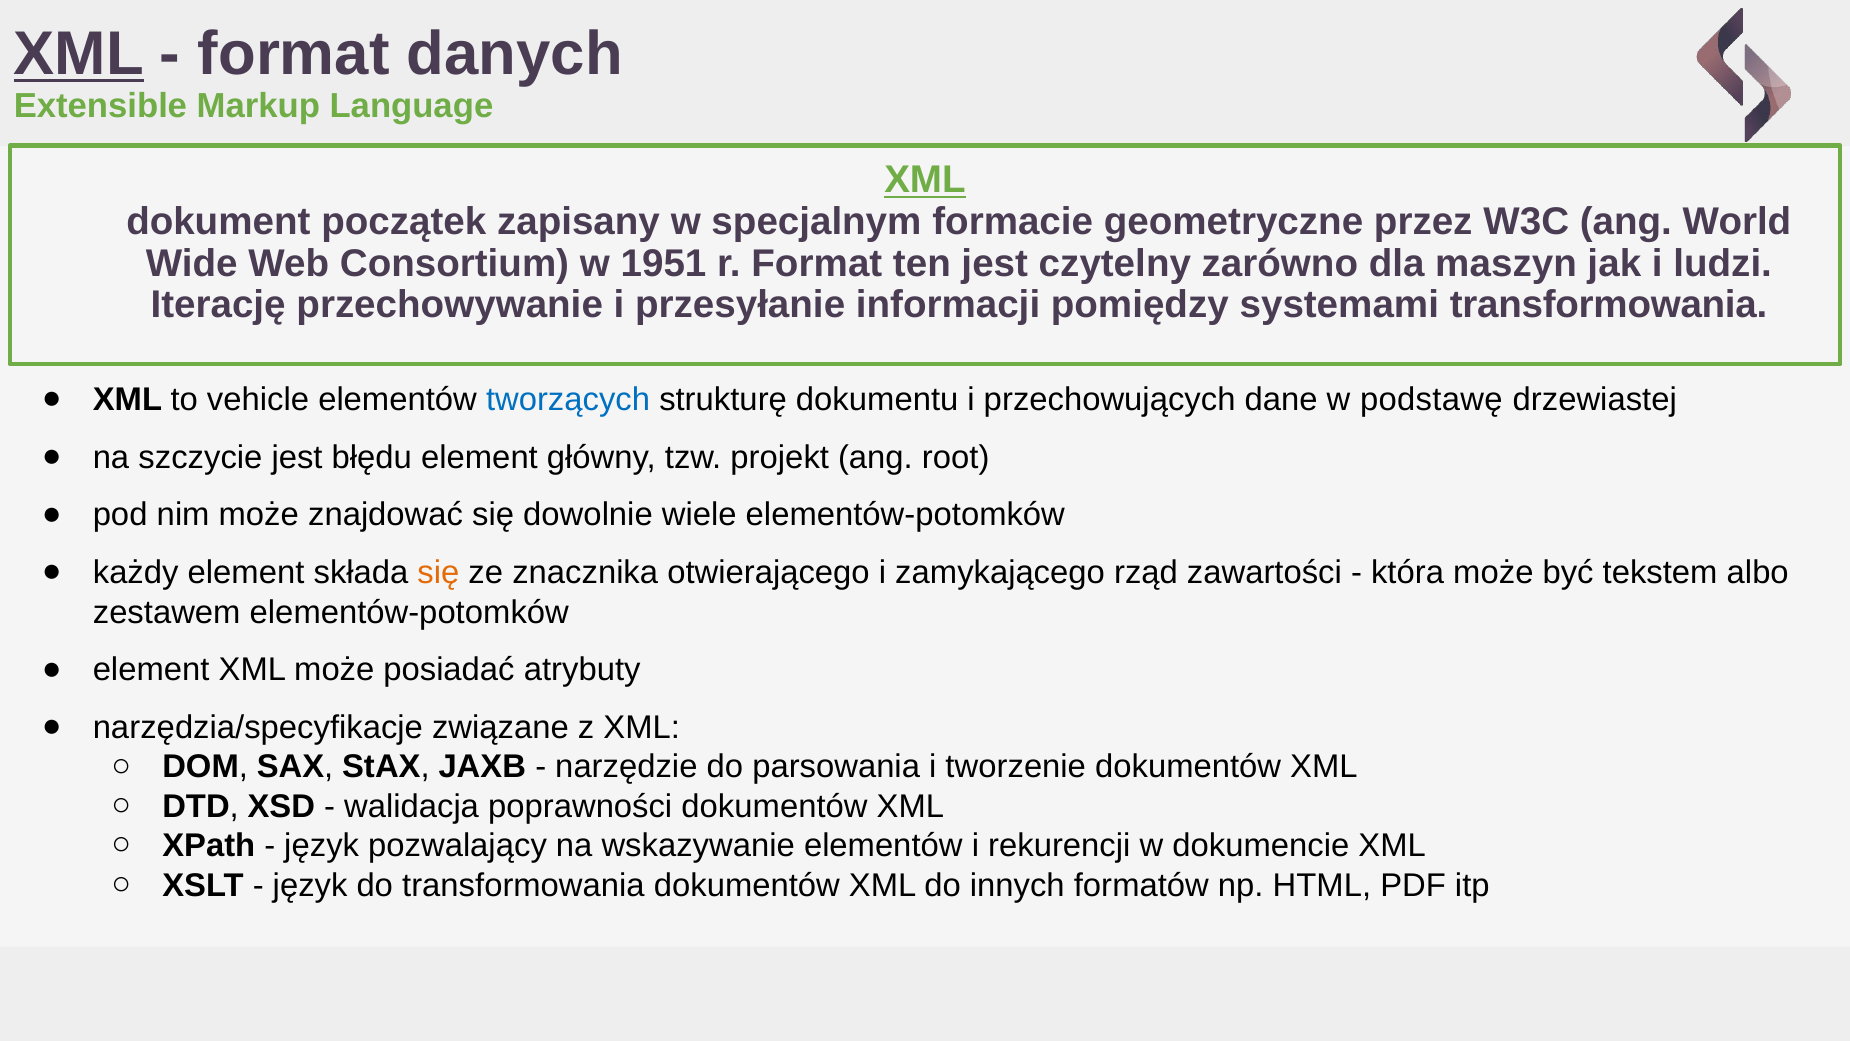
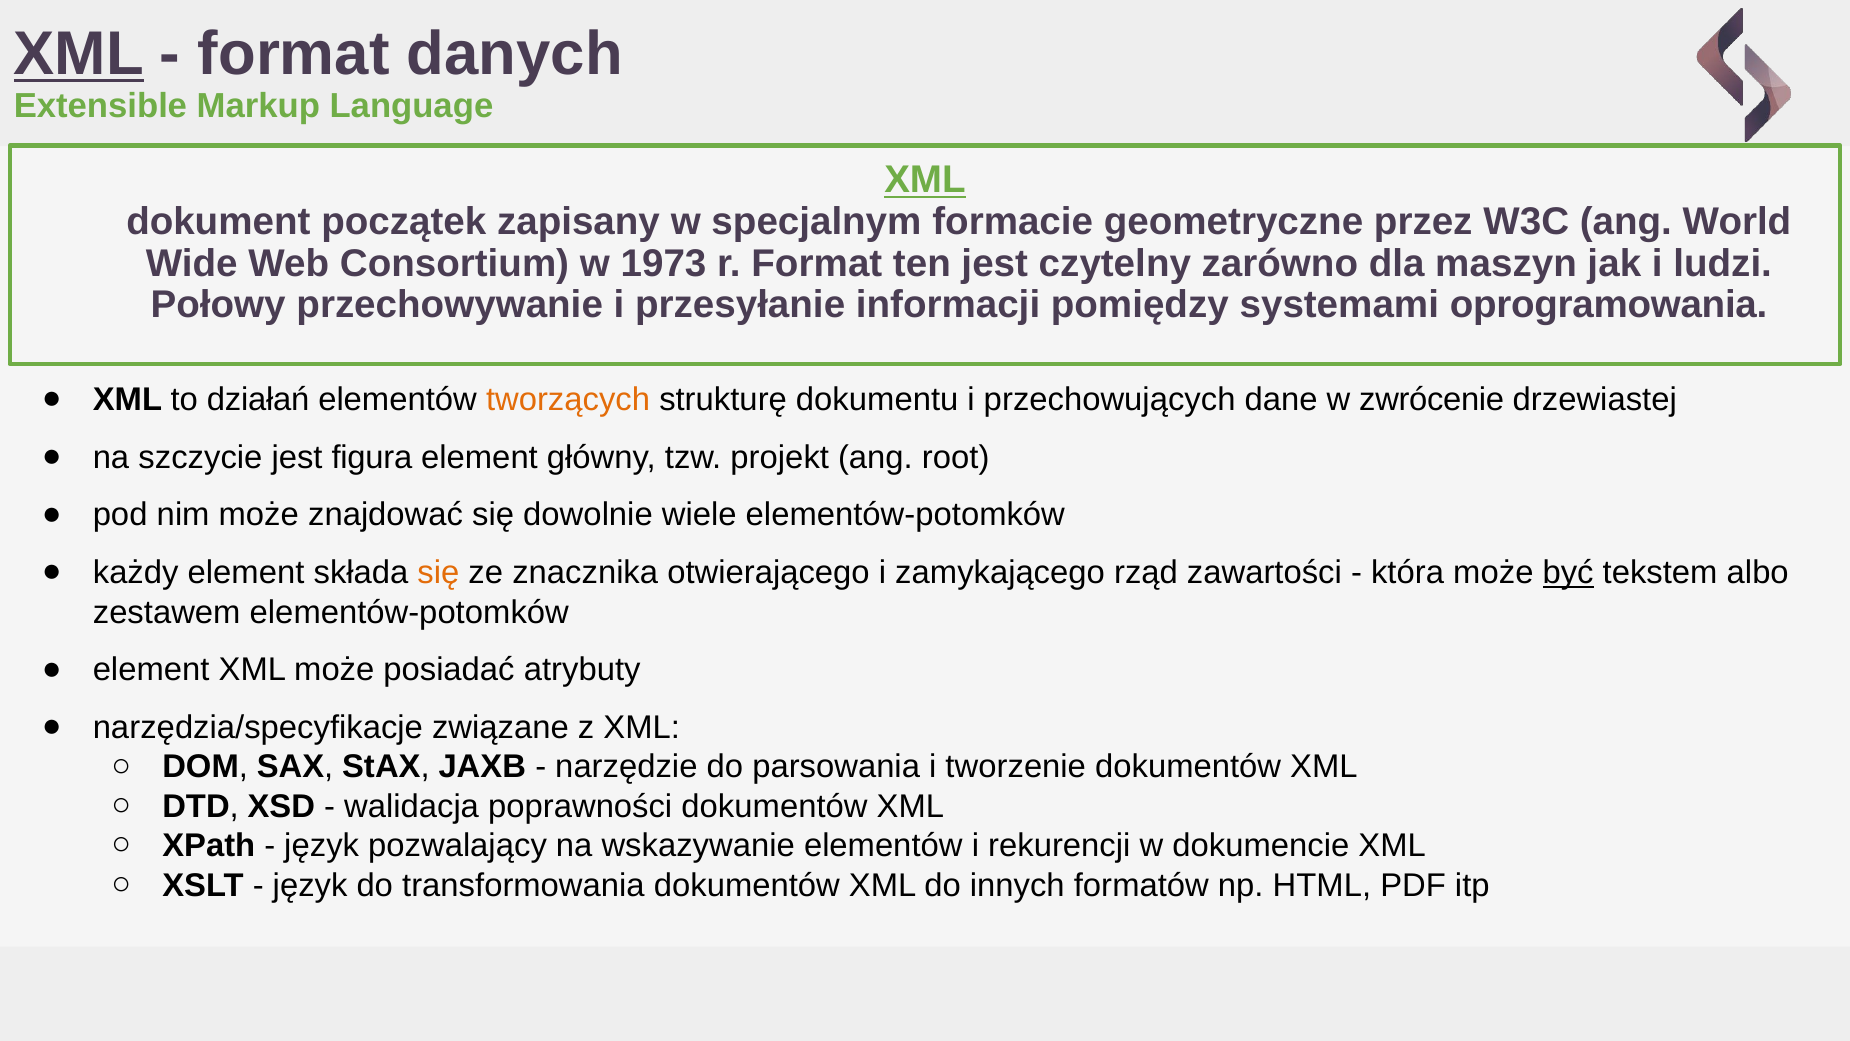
1951: 1951 -> 1973
Iterację: Iterację -> Połowy
systemami transformowania: transformowania -> oprogramowania
vehicle: vehicle -> działań
tworzących colour: blue -> orange
podstawę: podstawę -> zwrócenie
błędu: błędu -> figura
być underline: none -> present
